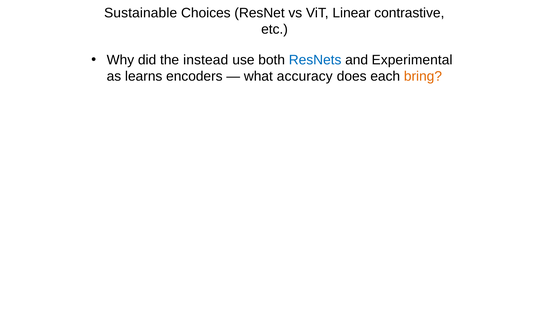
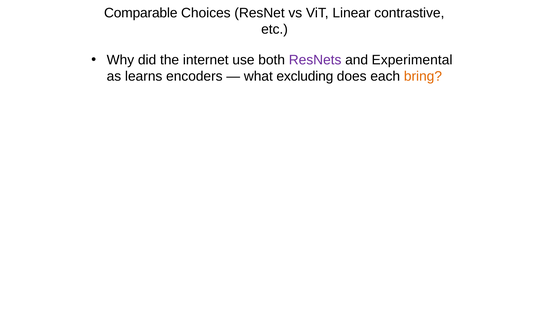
Sustainable: Sustainable -> Comparable
instead: instead -> internet
ResNets colour: blue -> purple
accuracy: accuracy -> excluding
